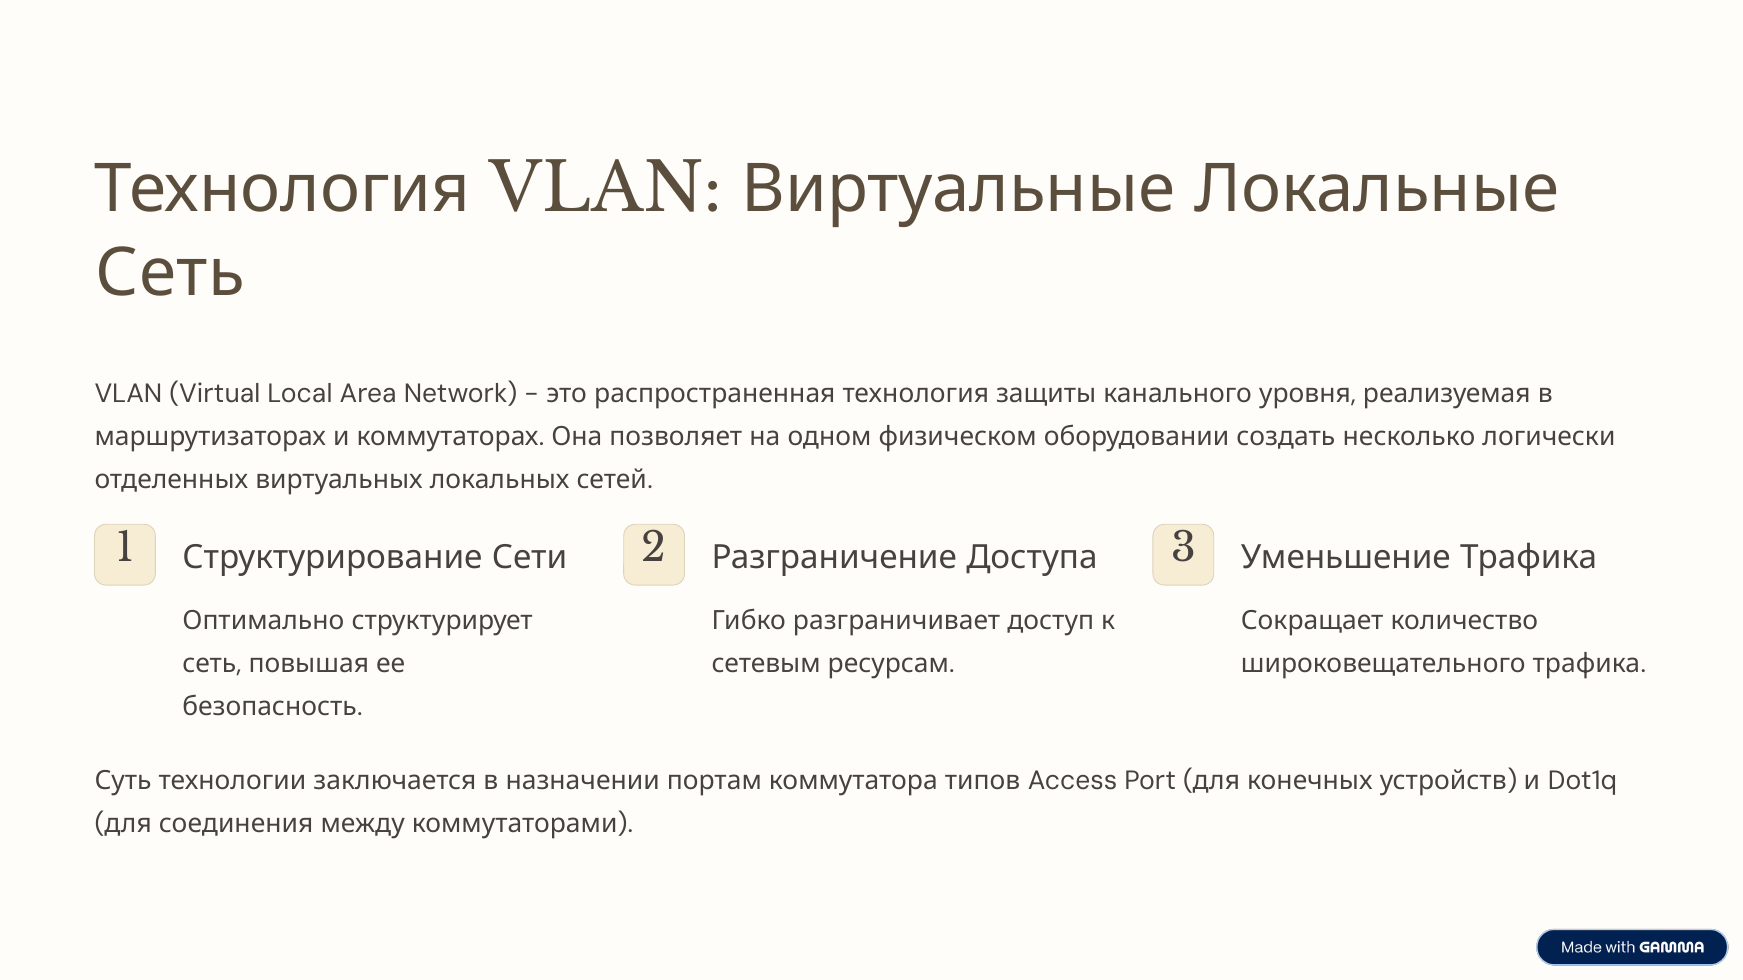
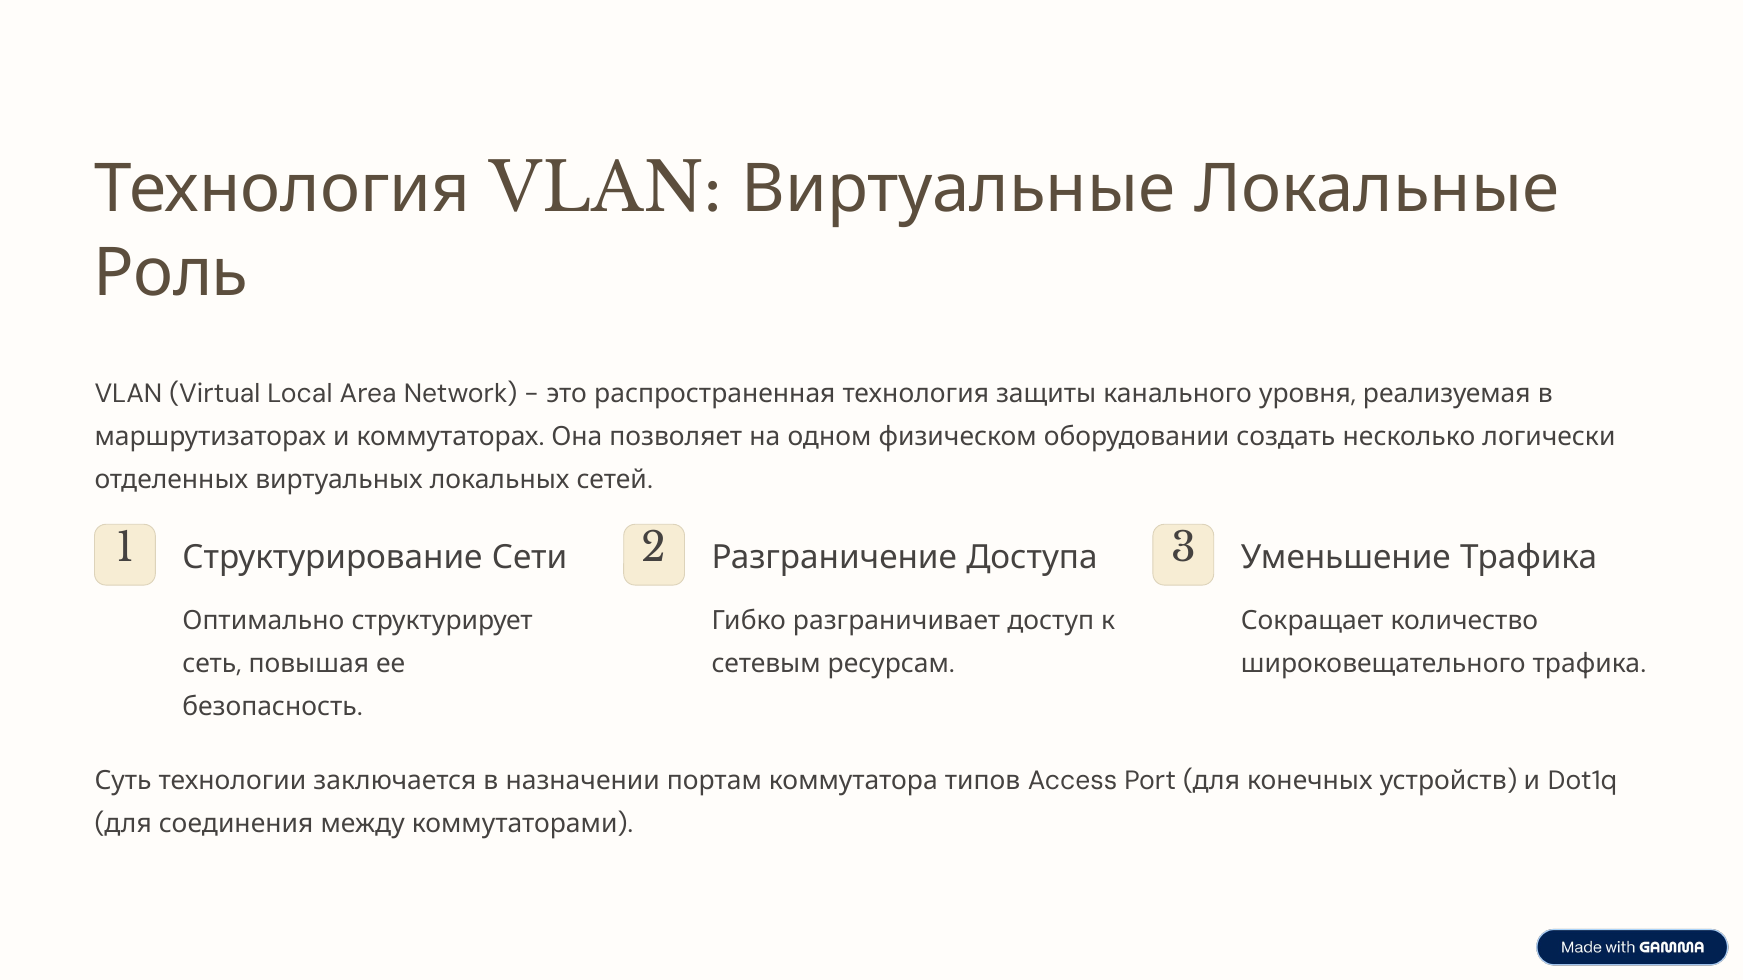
Сеть at (171, 274): Сеть -> Роль
